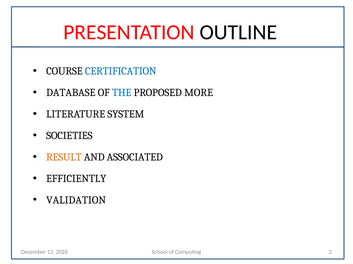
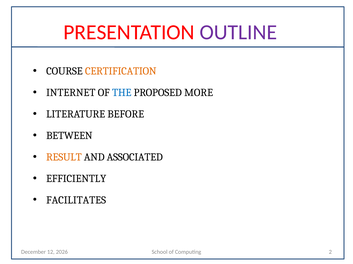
OUTLINE colour: black -> purple
CERTIFICATION colour: blue -> orange
DATABASE: DATABASE -> INTERNET
SYSTEM: SYSTEM -> BEFORE
SOCIETIES: SOCIETIES -> BETWEEN
VALIDATION: VALIDATION -> FACILITATES
